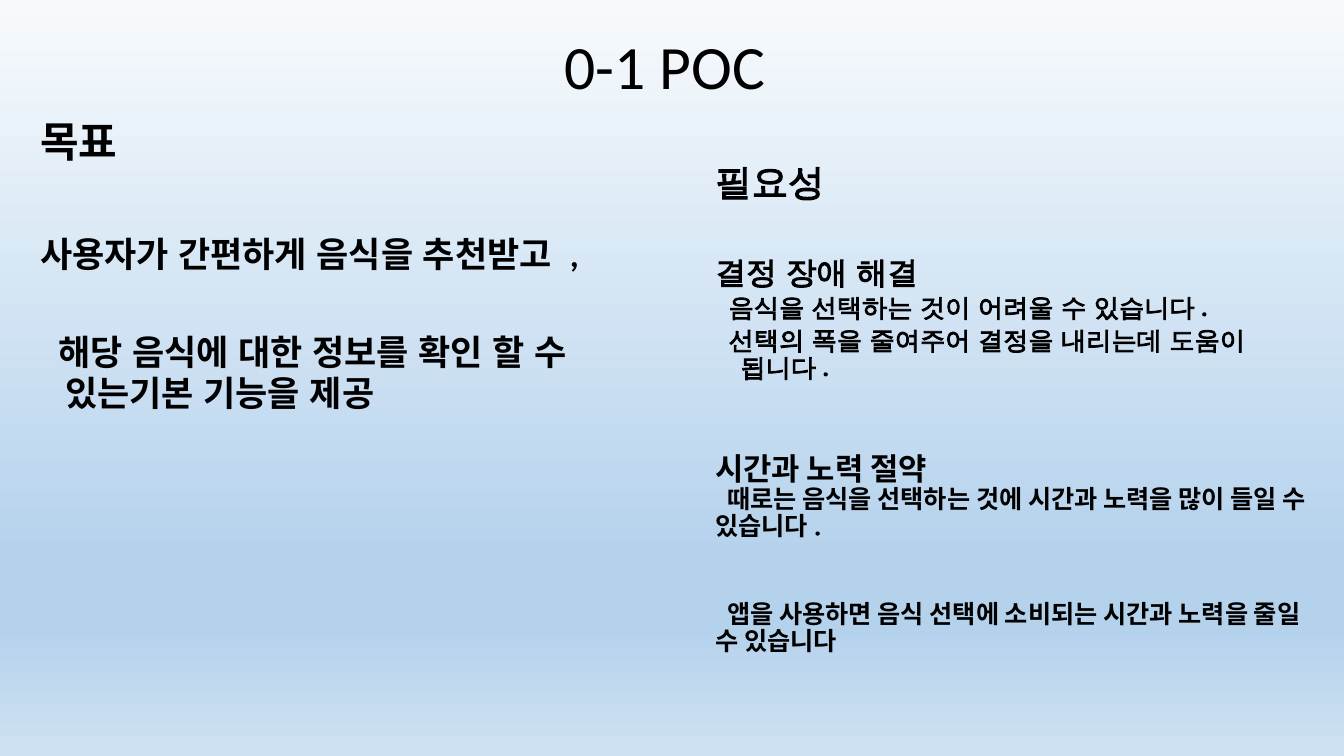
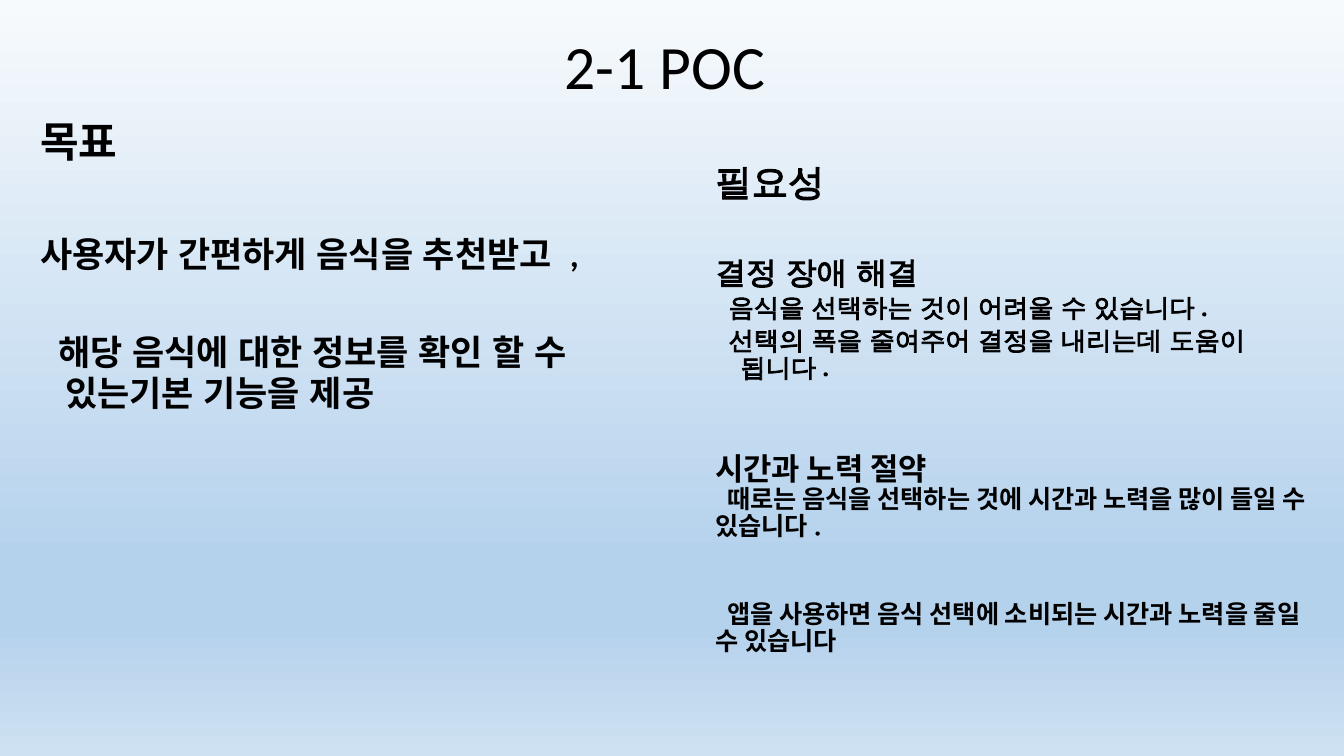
0-1: 0-1 -> 2-1
